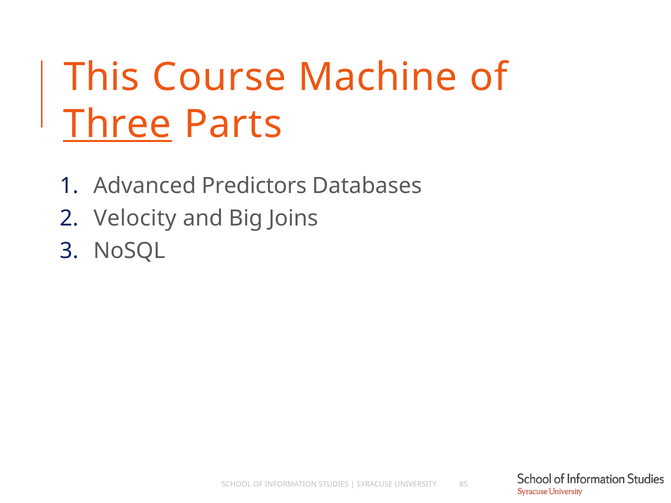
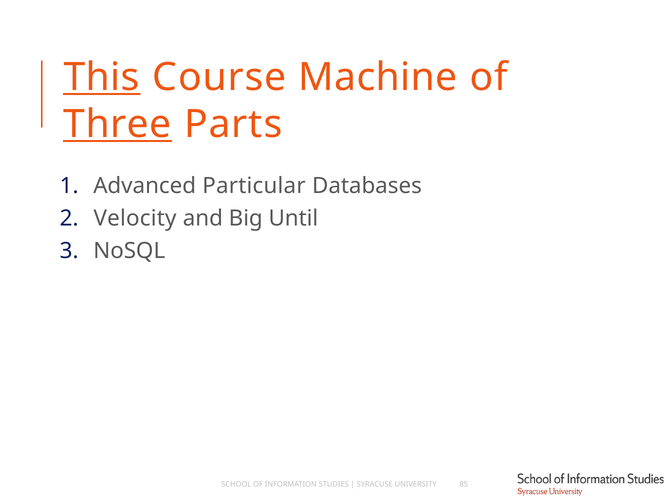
This underline: none -> present
Predictors: Predictors -> Particular
Joins: Joins -> Until
